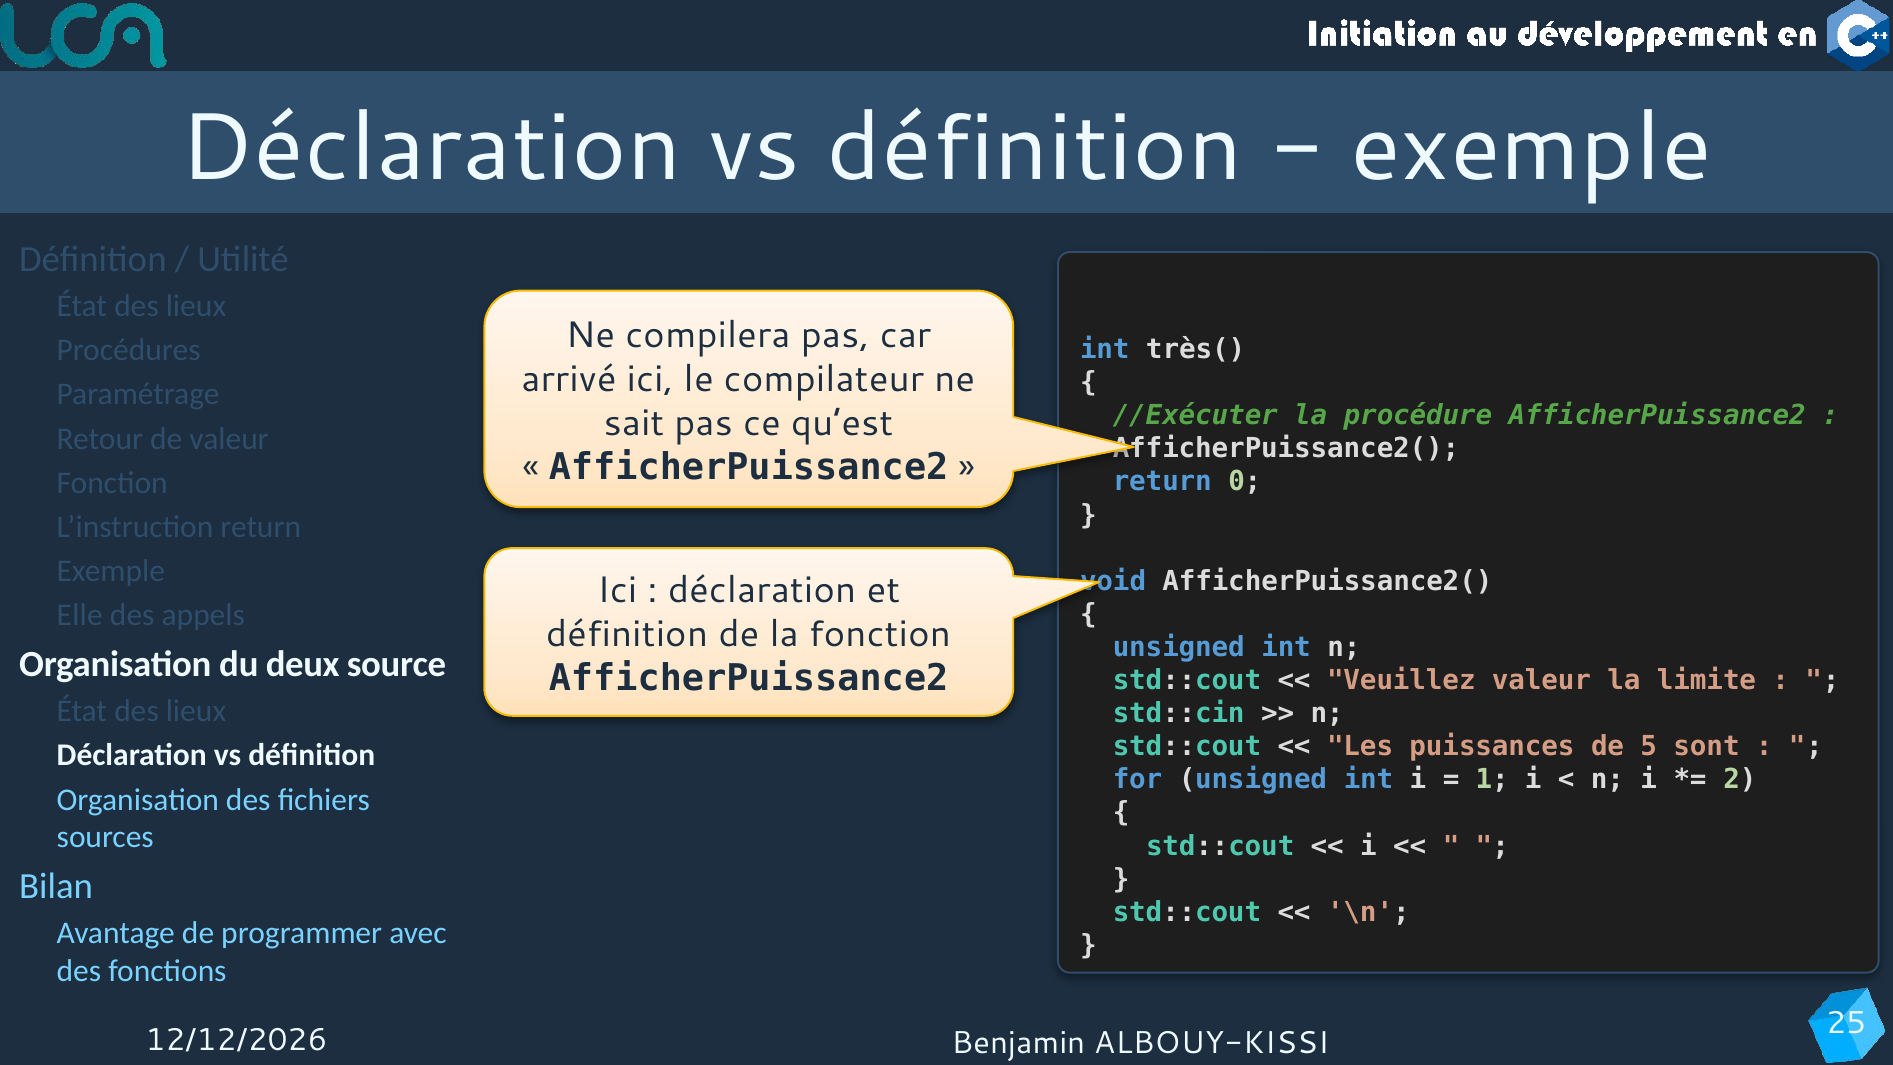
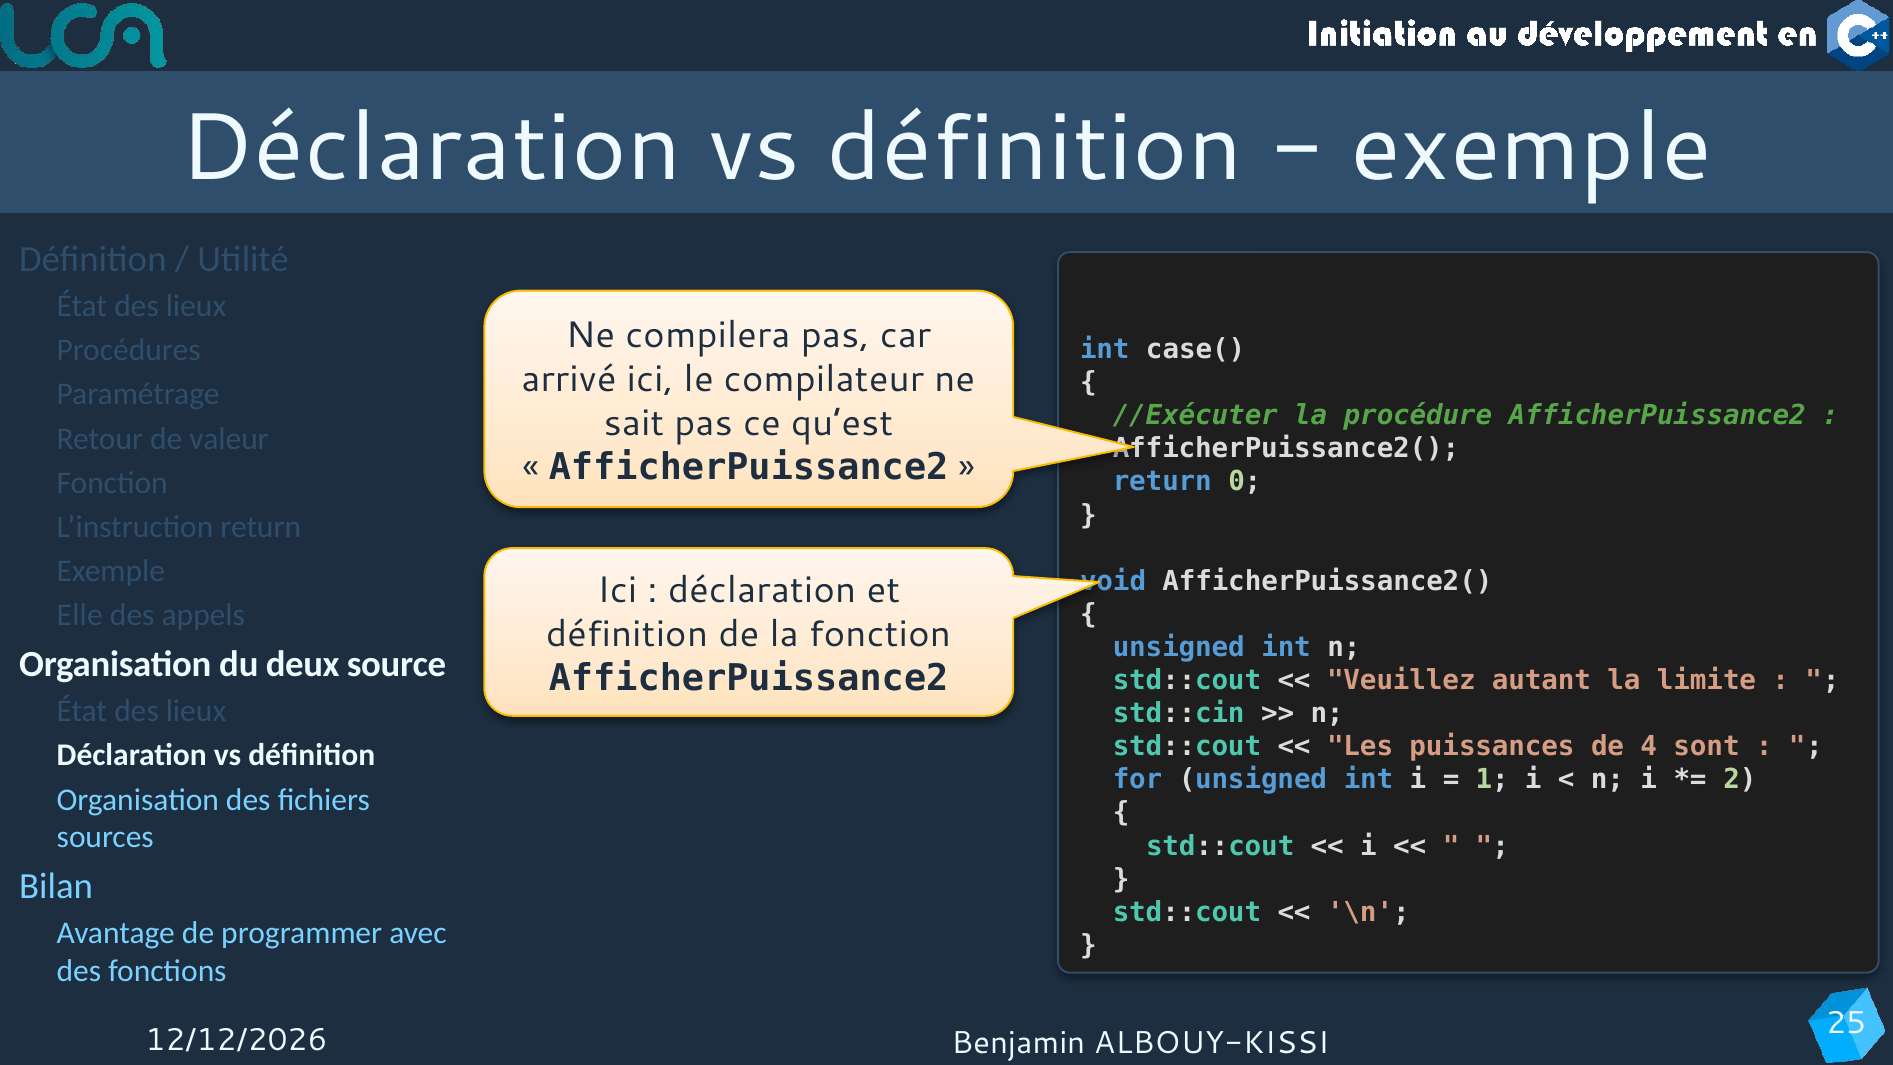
très(: très( -> case(
Veuillez valeur: valeur -> autant
5: 5 -> 4
